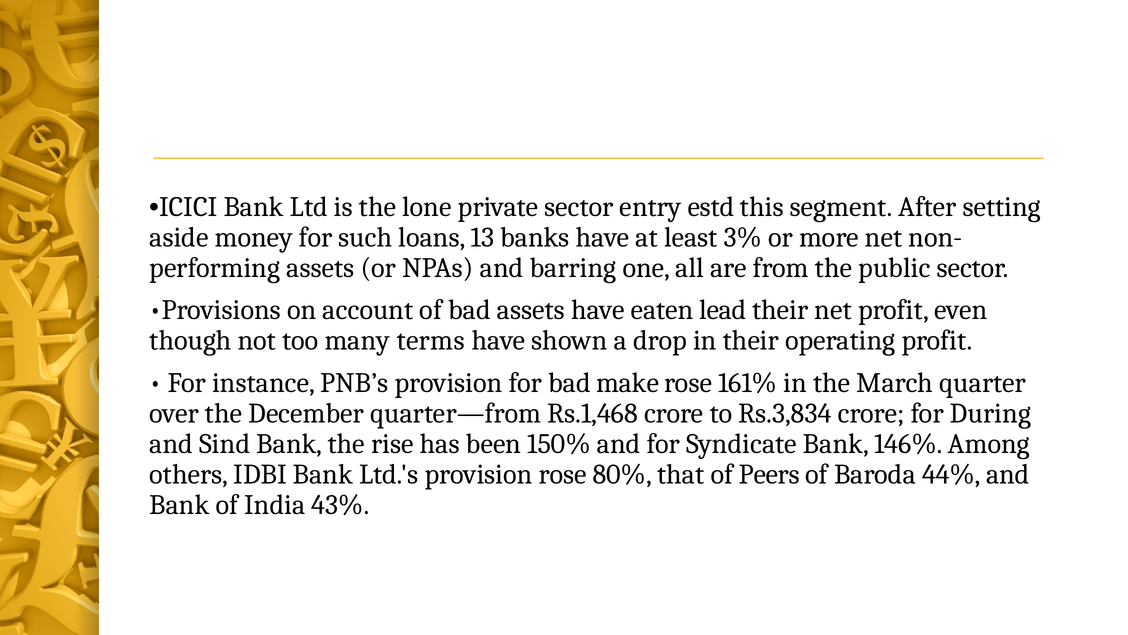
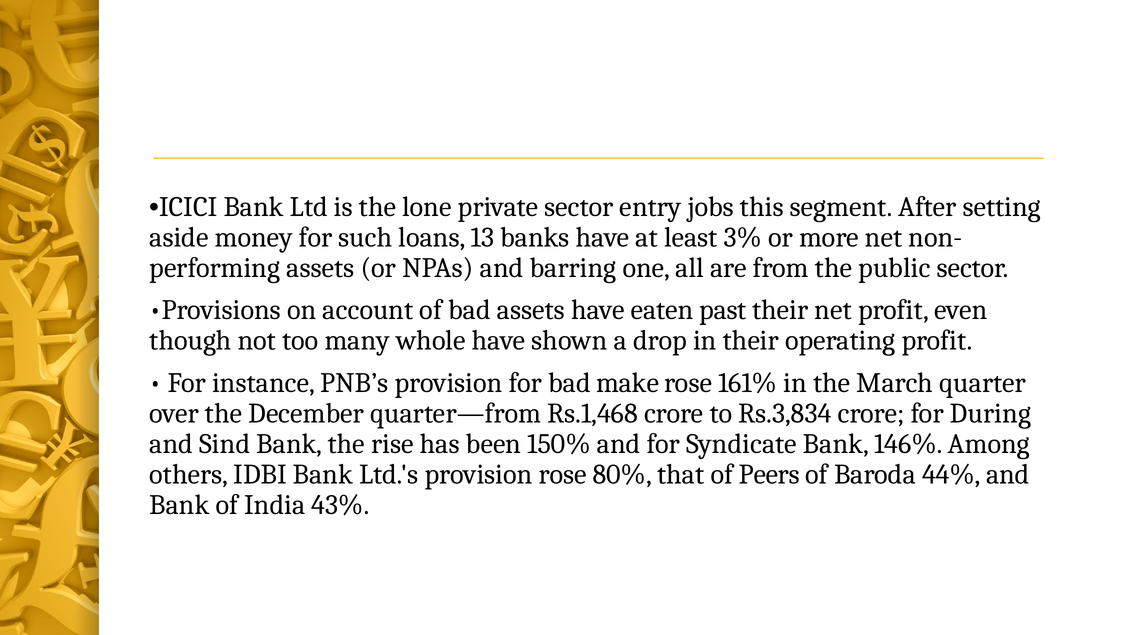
estd: estd -> jobs
lead: lead -> past
terms: terms -> whole
